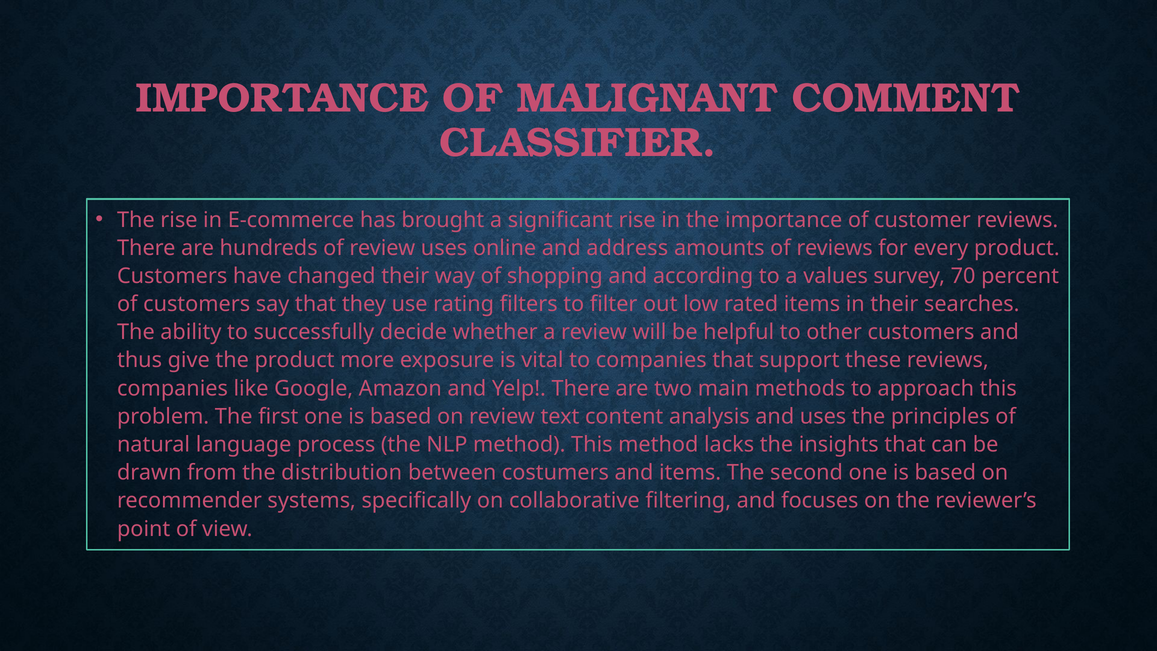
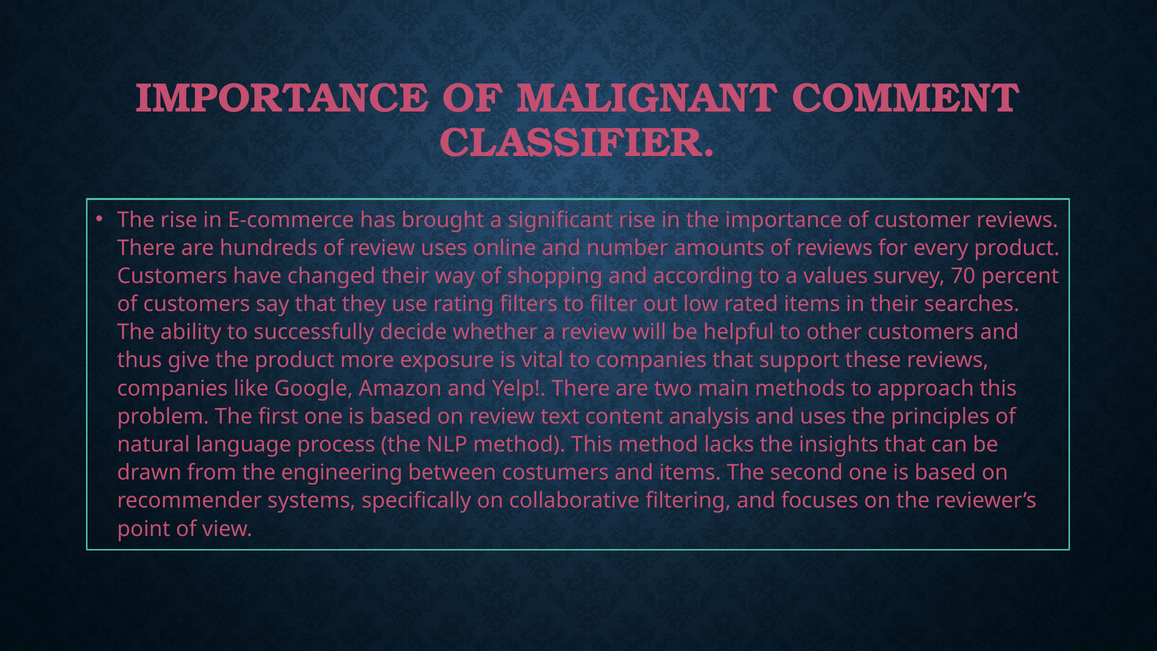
address: address -> number
distribution: distribution -> engineering
